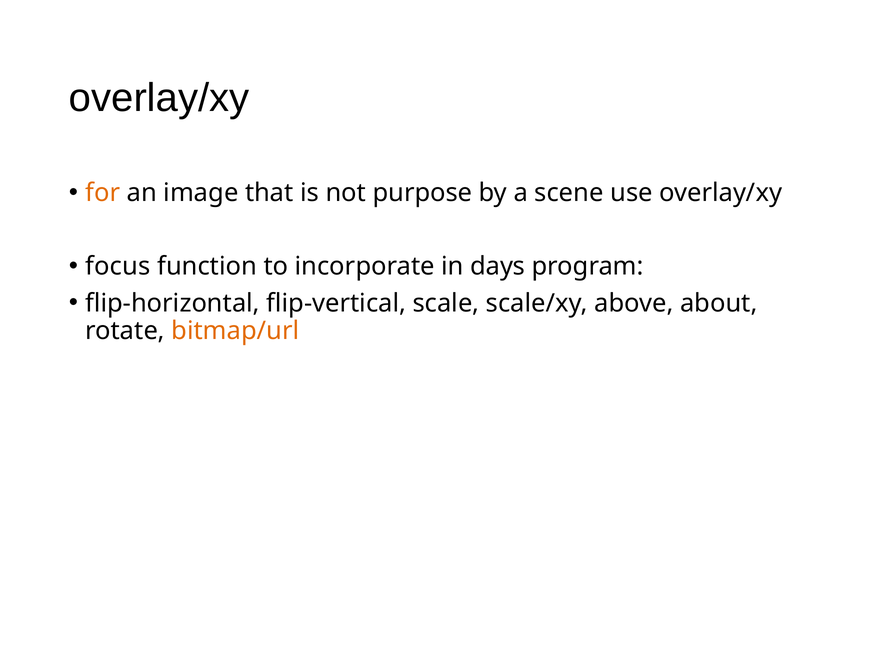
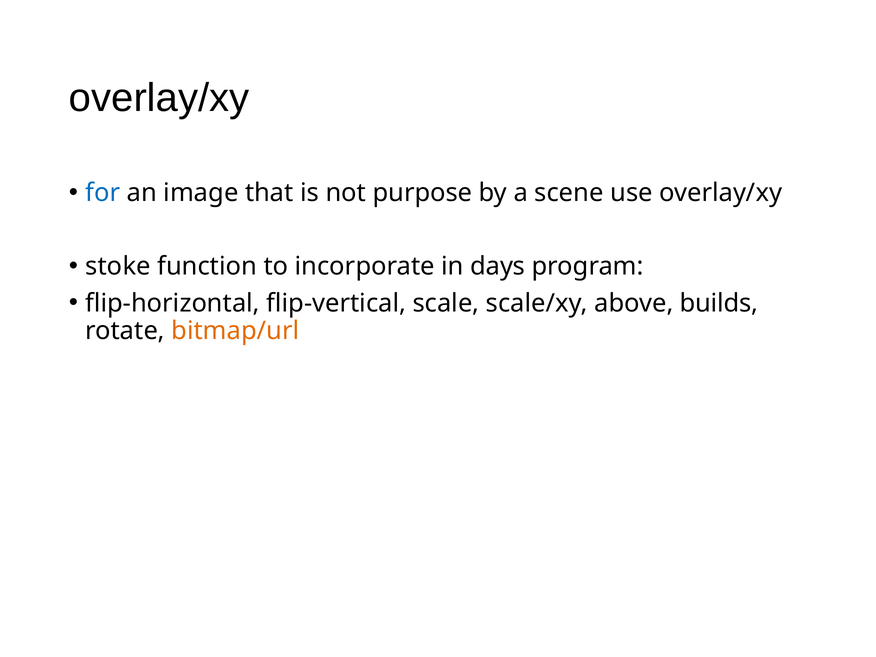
for colour: orange -> blue
focus: focus -> stoke
about: about -> builds
